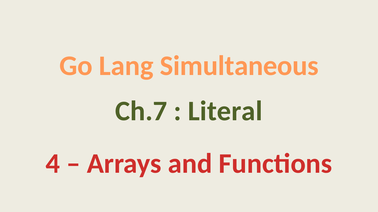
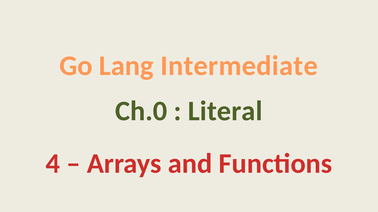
Simultaneous: Simultaneous -> Intermediate
Ch.7: Ch.7 -> Ch.0
